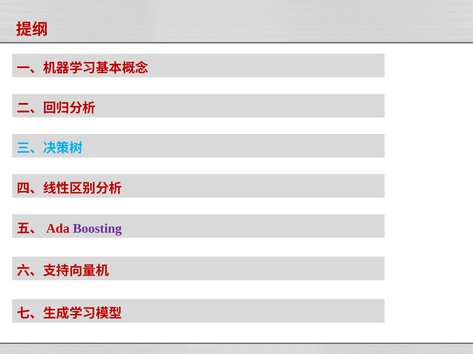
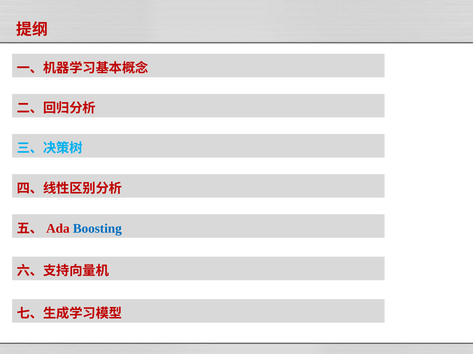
Boosting colour: purple -> blue
